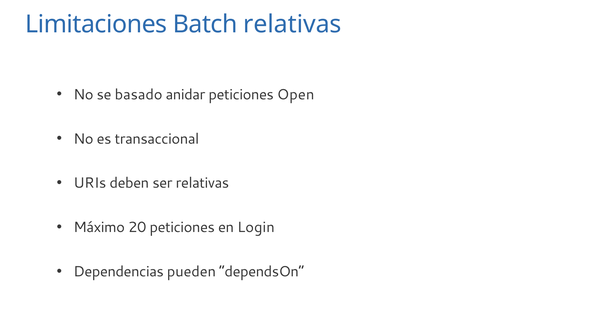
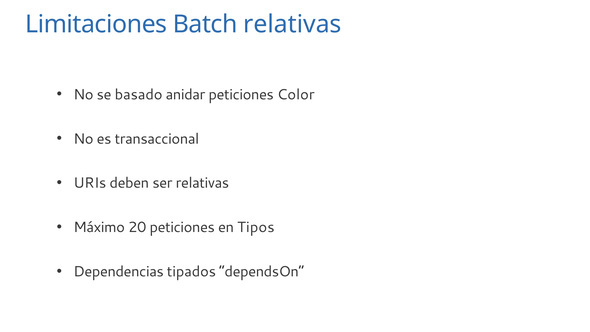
Open: Open -> Color
Login: Login -> Tipos
pueden: pueden -> tipados
